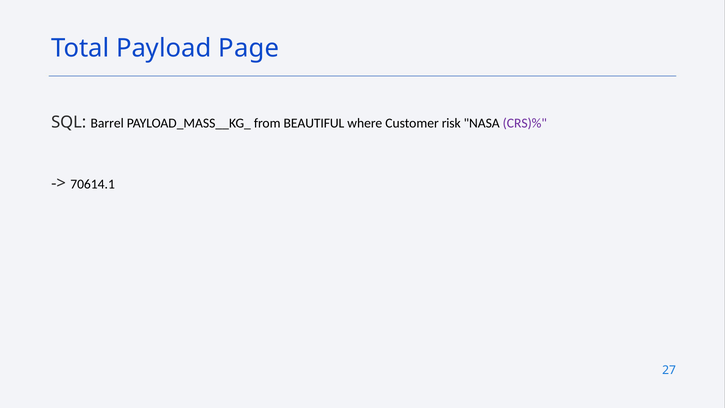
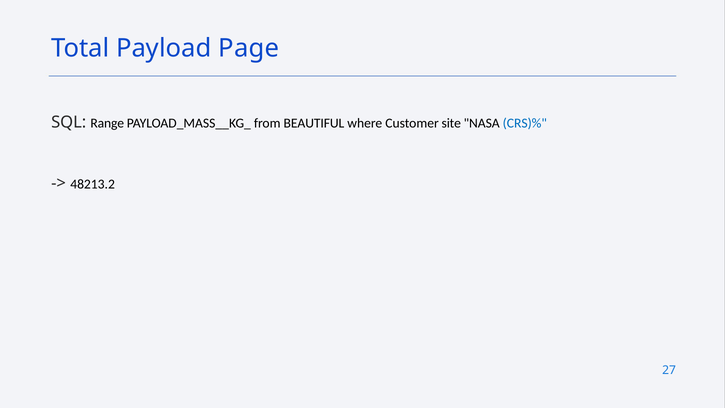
Barrel: Barrel -> Range
risk: risk -> site
CRS)% colour: purple -> blue
70614.1: 70614.1 -> 48213.2
